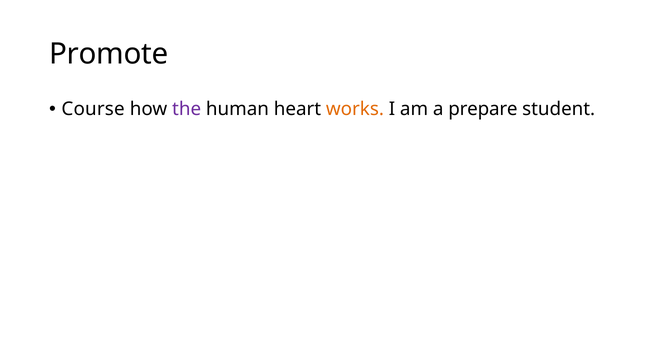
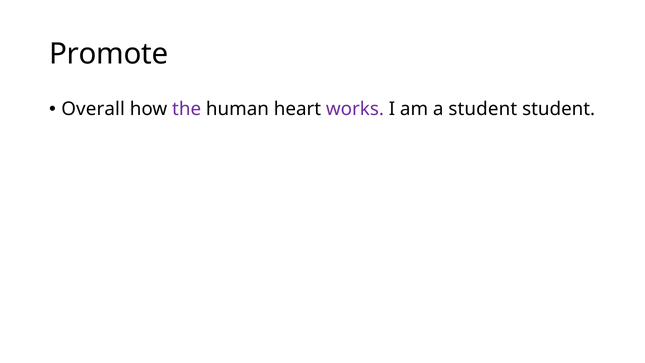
Course: Course -> Overall
works colour: orange -> purple
a prepare: prepare -> student
